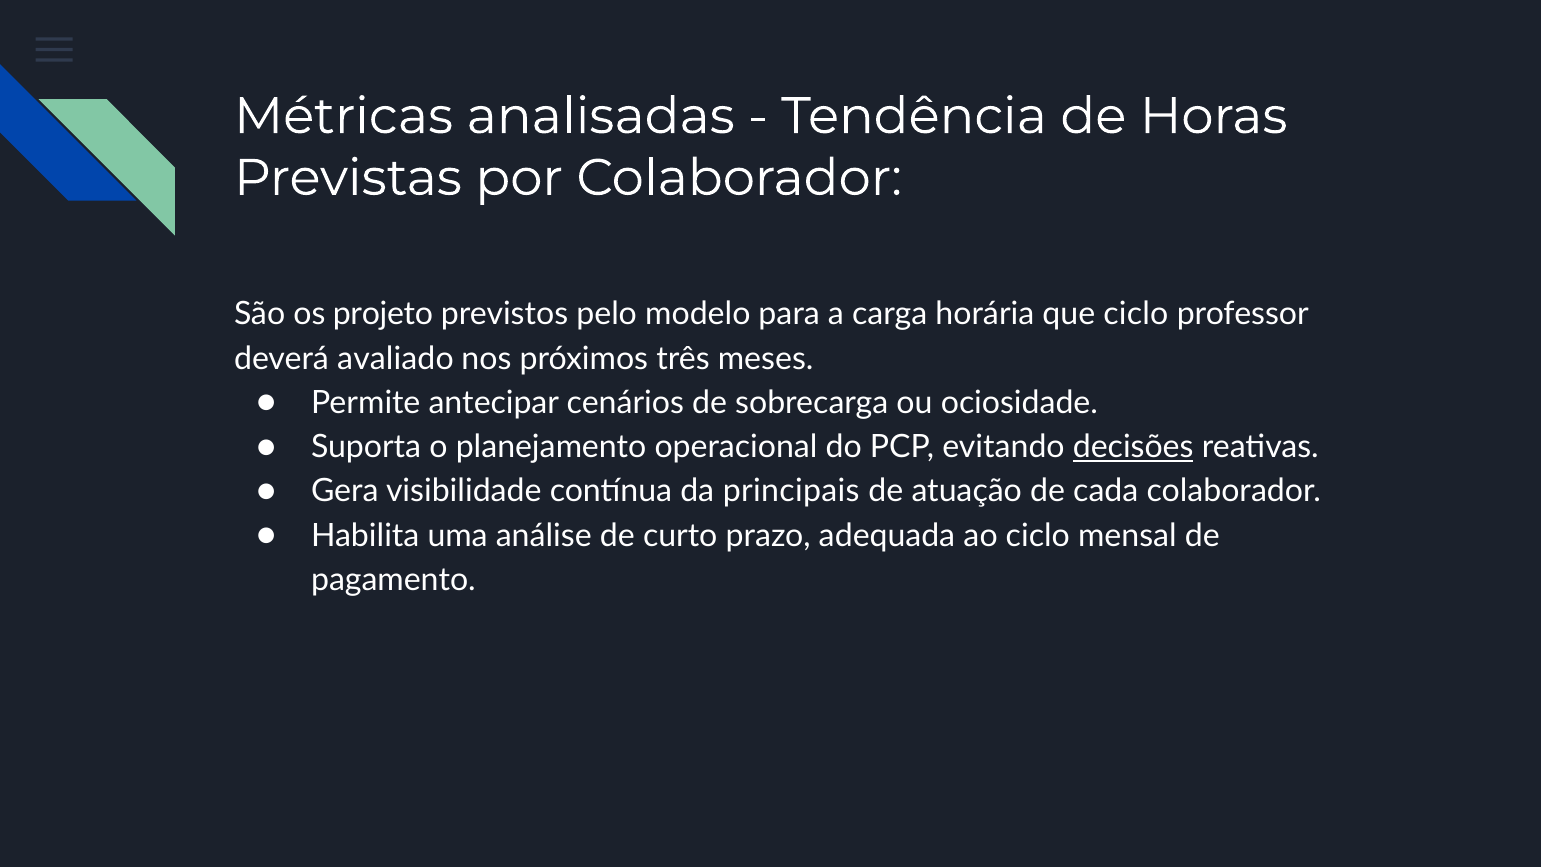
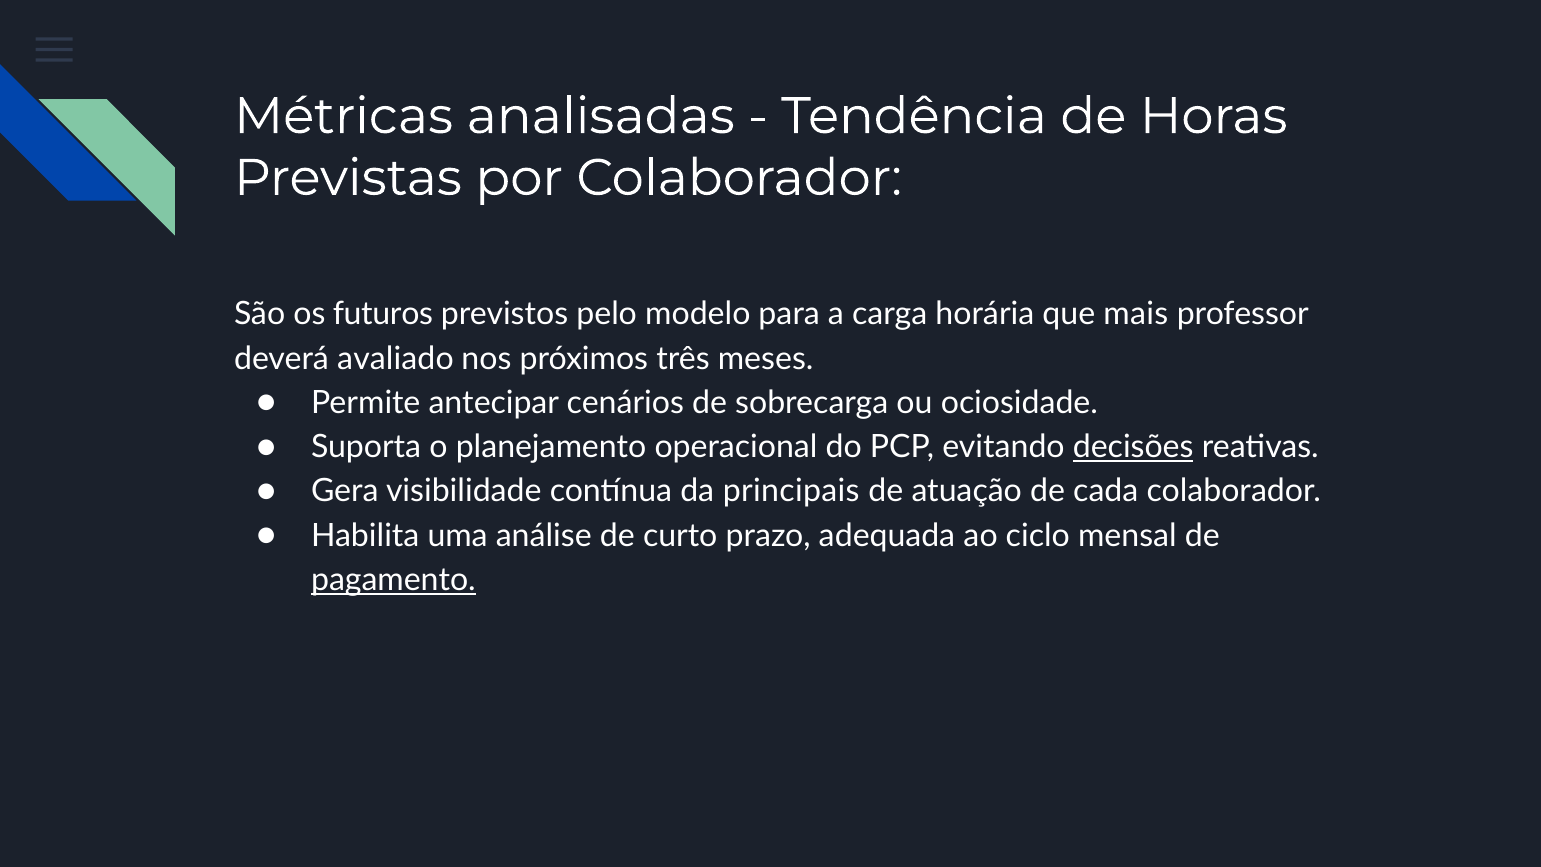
projeto: projeto -> futuros
que ciclo: ciclo -> mais
pagamento underline: none -> present
